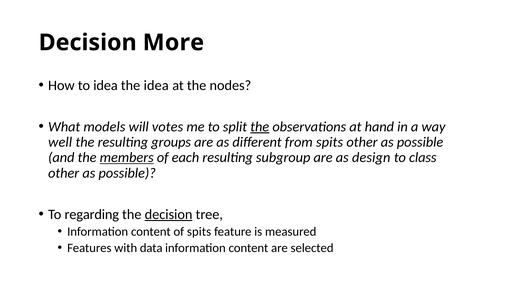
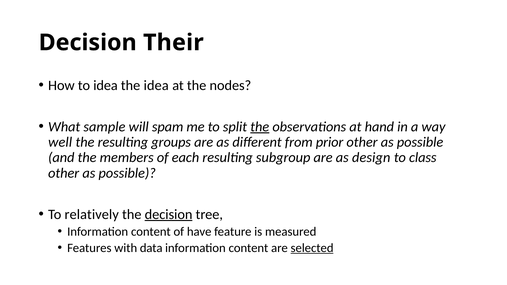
More: More -> Their
models: models -> sample
votes: votes -> spam
from spits: spits -> prior
members underline: present -> none
regarding: regarding -> relatively
of spits: spits -> have
selected underline: none -> present
